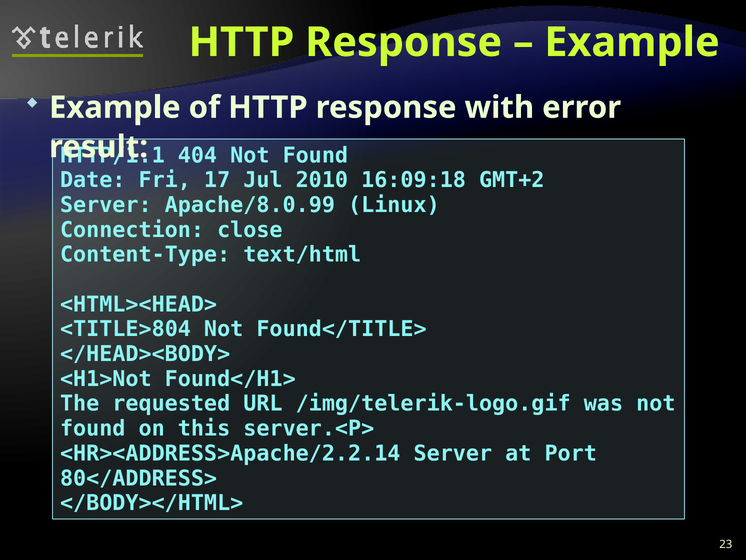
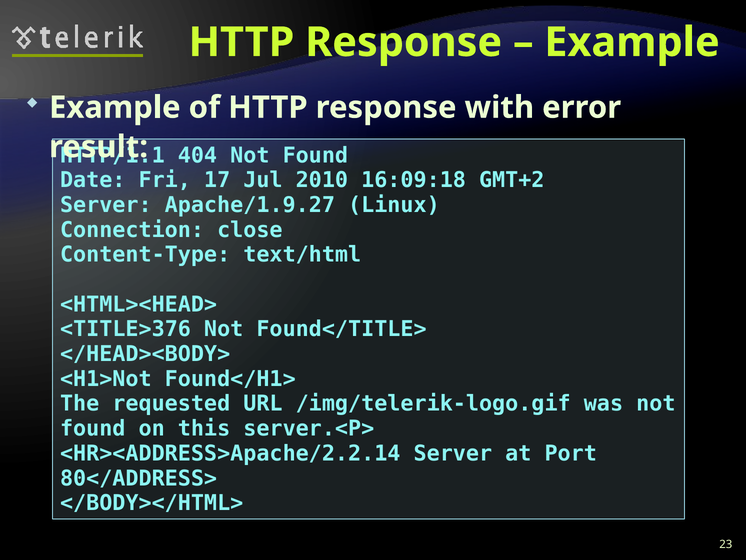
Apache/8.0.99: Apache/8.0.99 -> Apache/1.9.27
<TITLE>804: <TITLE>804 -> <TITLE>376
